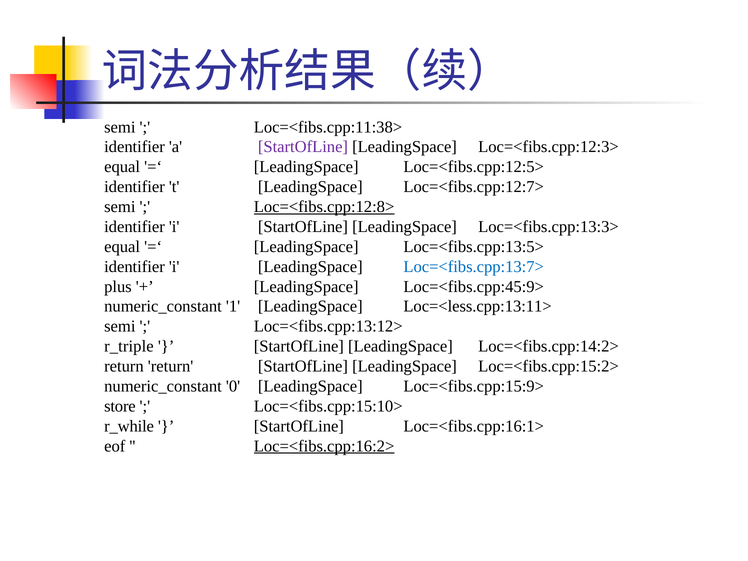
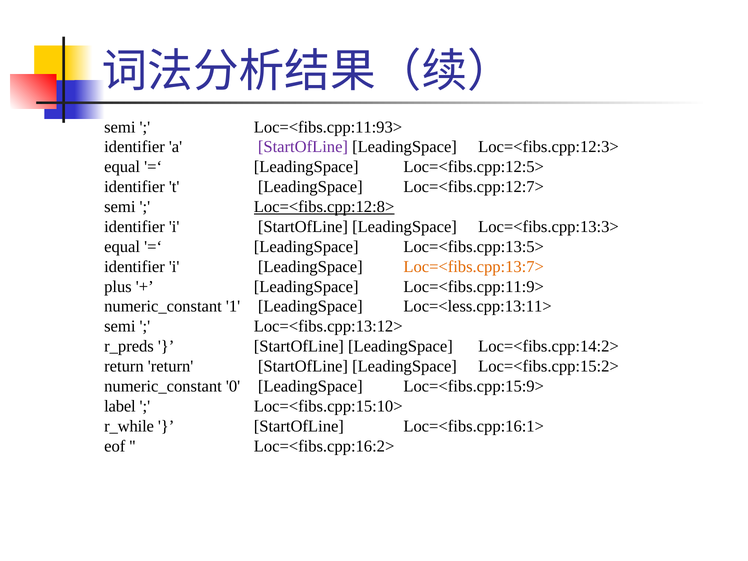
Loc=<fibs.cpp:11:38>: Loc=<fibs.cpp:11:38> -> Loc=<fibs.cpp:11:93>
Loc=<fibs.cpp:13:7> colour: blue -> orange
Loc=<fibs.cpp:45:9>: Loc=<fibs.cpp:45:9> -> Loc=<fibs.cpp:11:9>
r_triple: r_triple -> r_preds
store: store -> label
Loc=<fibs.cpp:16:2> underline: present -> none
